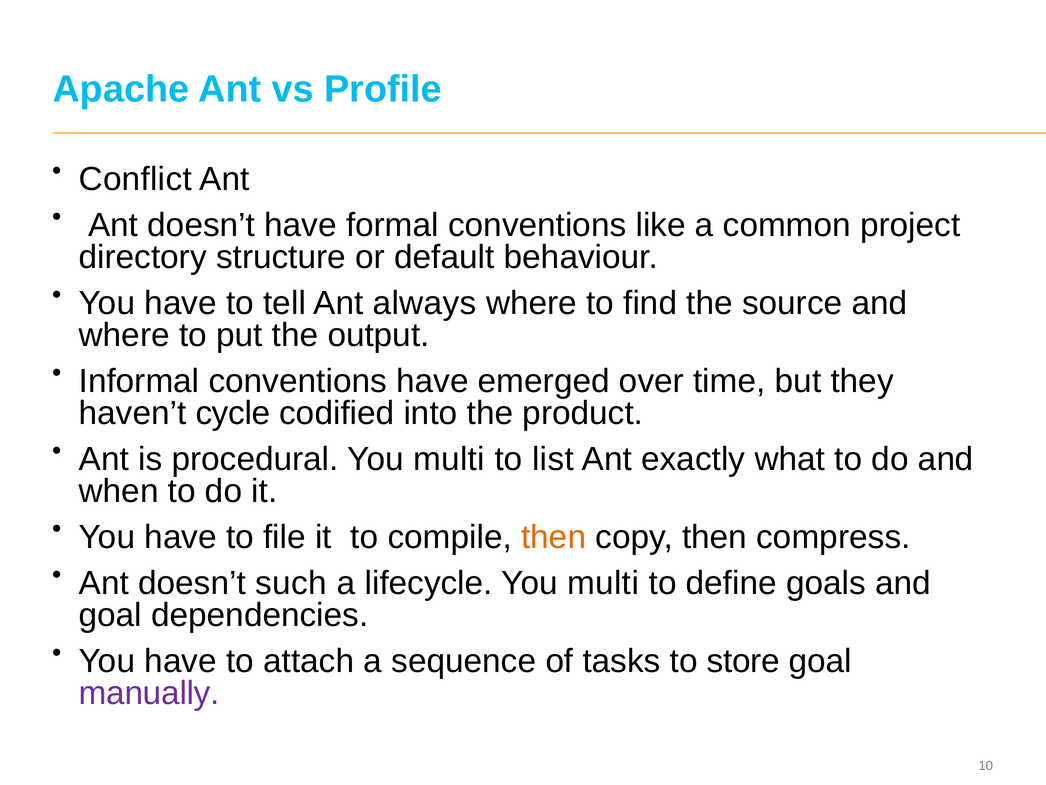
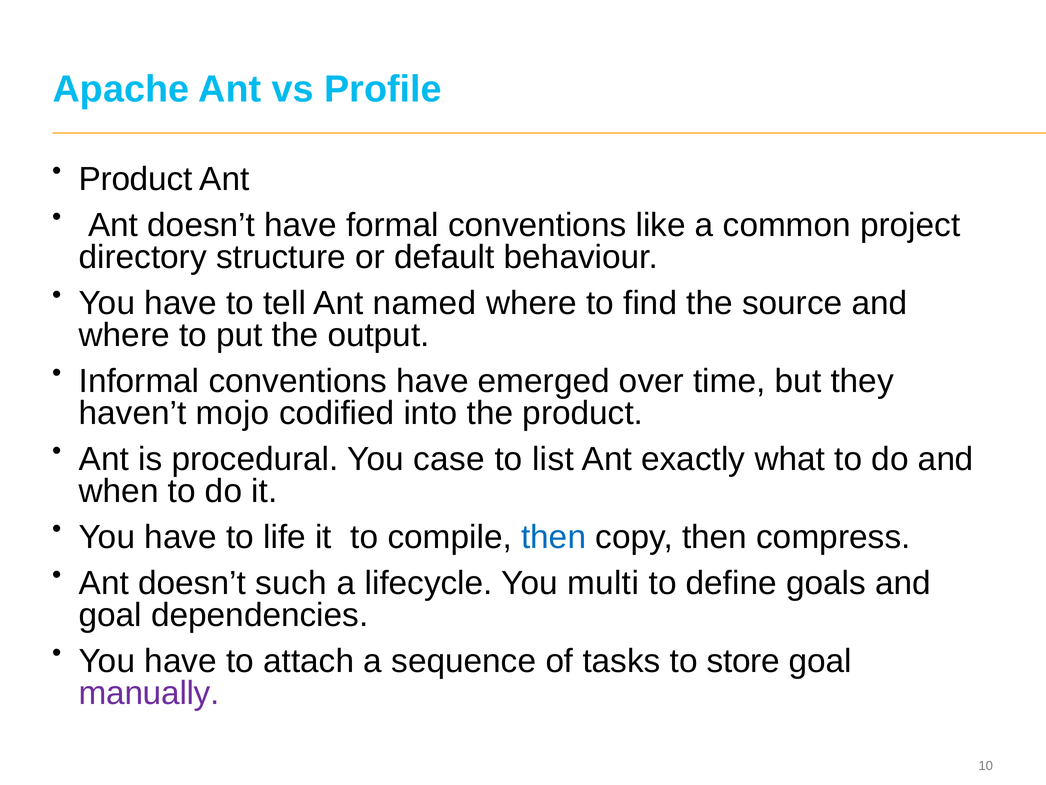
Conflict at (135, 179): Conflict -> Product
always: always -> named
cycle: cycle -> mojo
procedural You multi: multi -> case
file: file -> life
then at (554, 537) colour: orange -> blue
